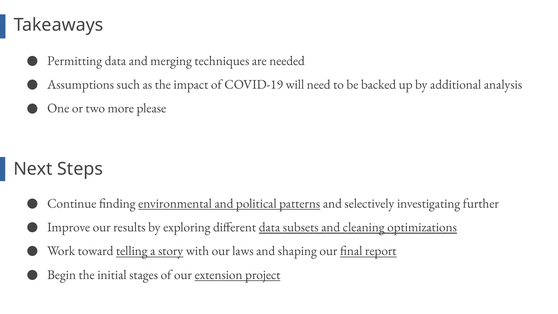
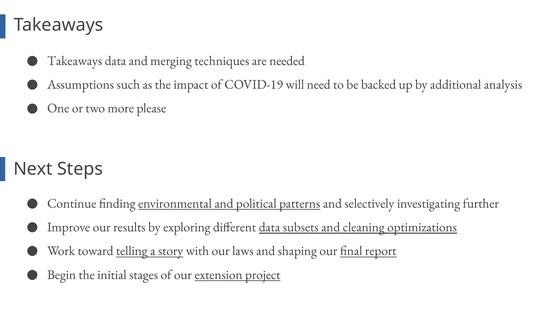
Permitting at (75, 61): Permitting -> Takeaways
